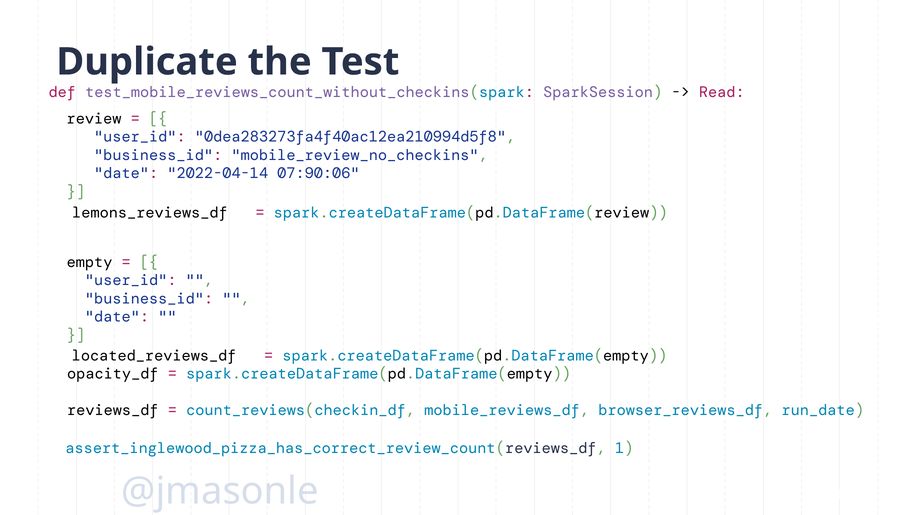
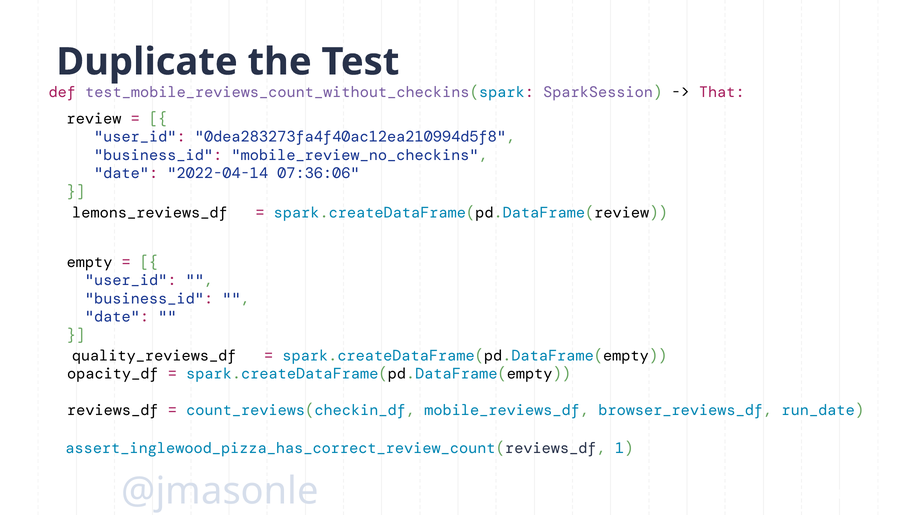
Read: Read -> That
07:90:06: 07:90:06 -> 07:36:06
located_reviews_df: located_reviews_df -> quality_reviews_df
